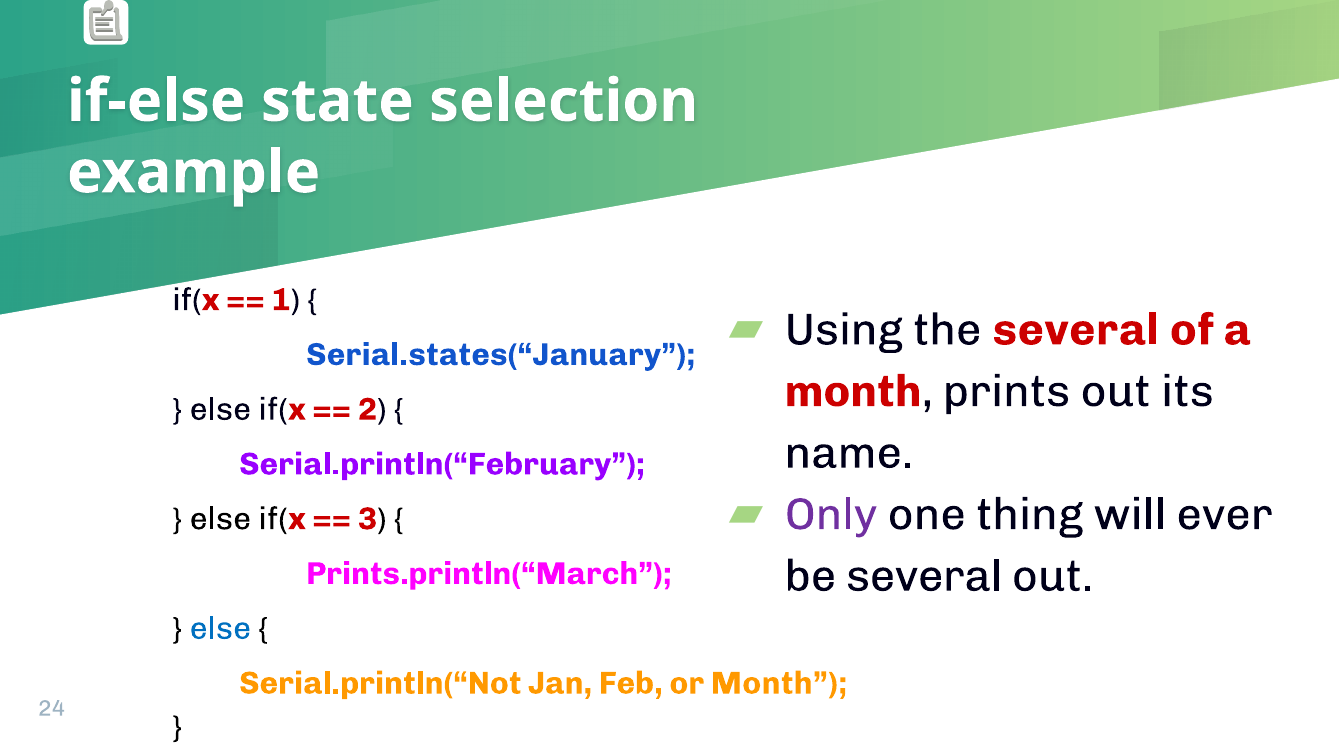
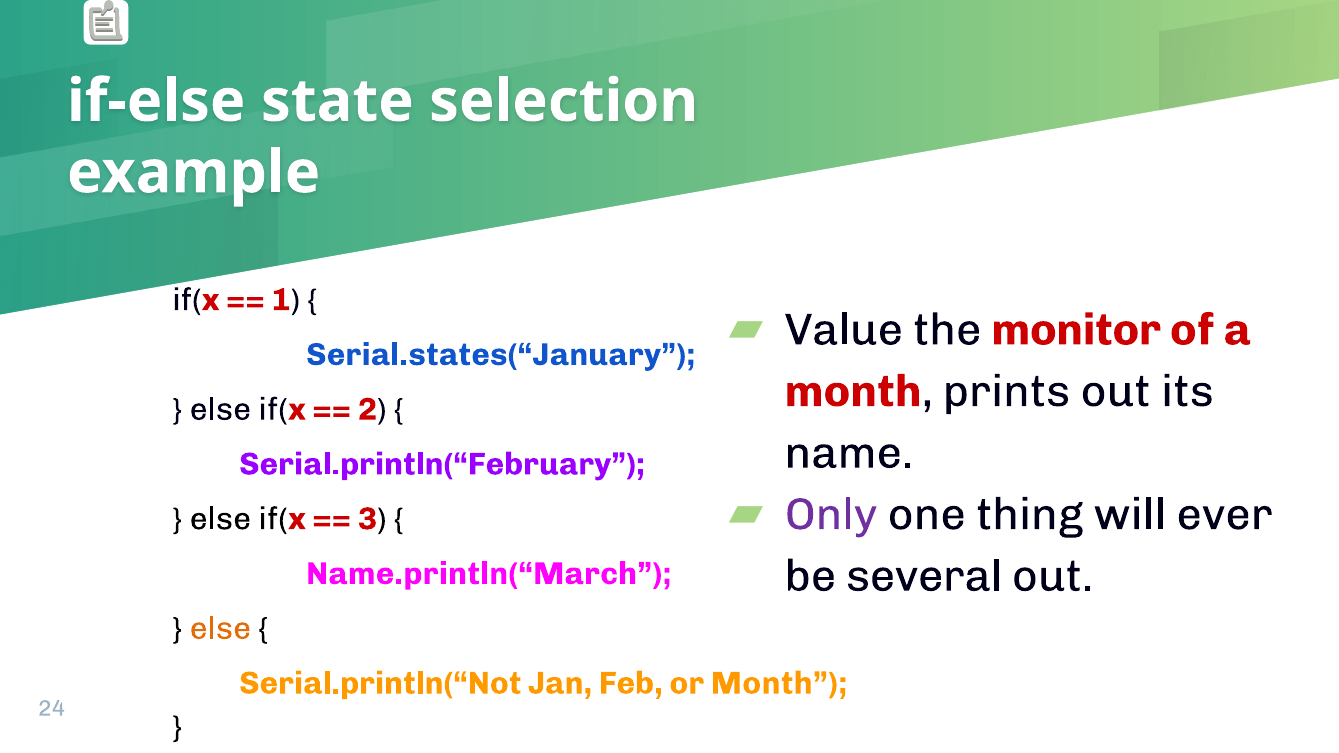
Using: Using -> Value
the several: several -> monitor
Prints.println(“March: Prints.println(“March -> Name.println(“March
else at (220, 628) colour: blue -> orange
